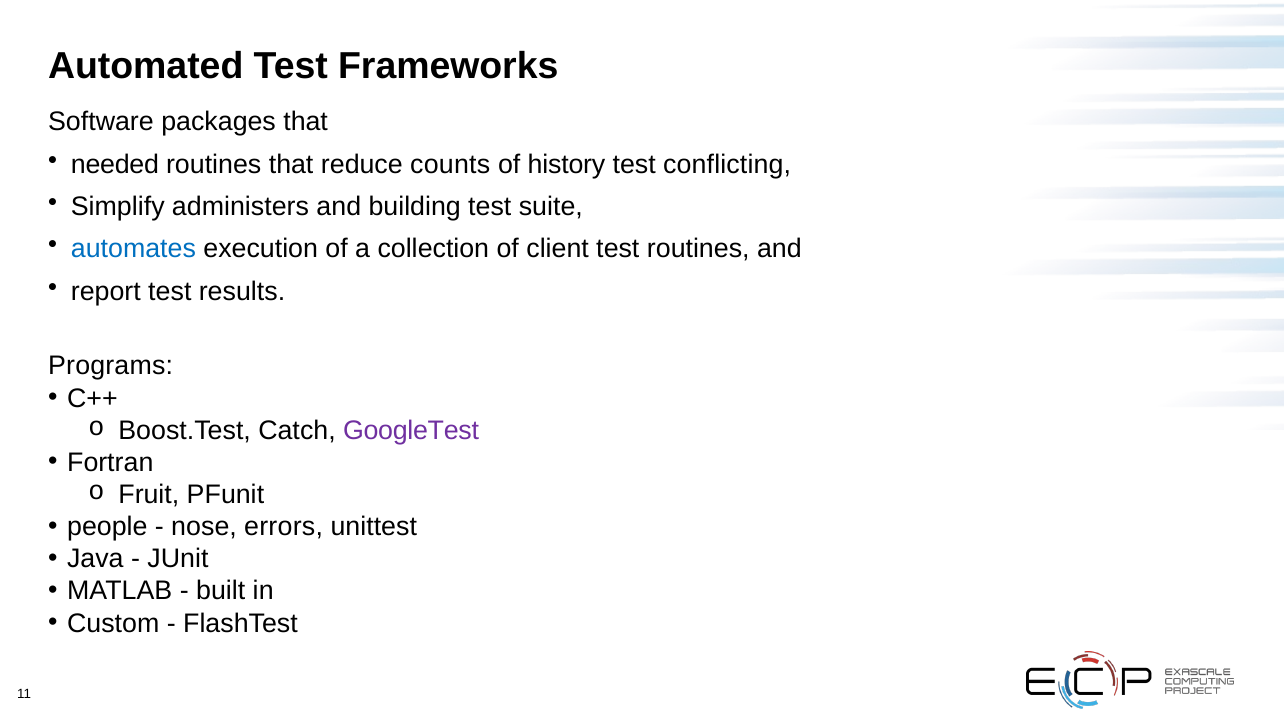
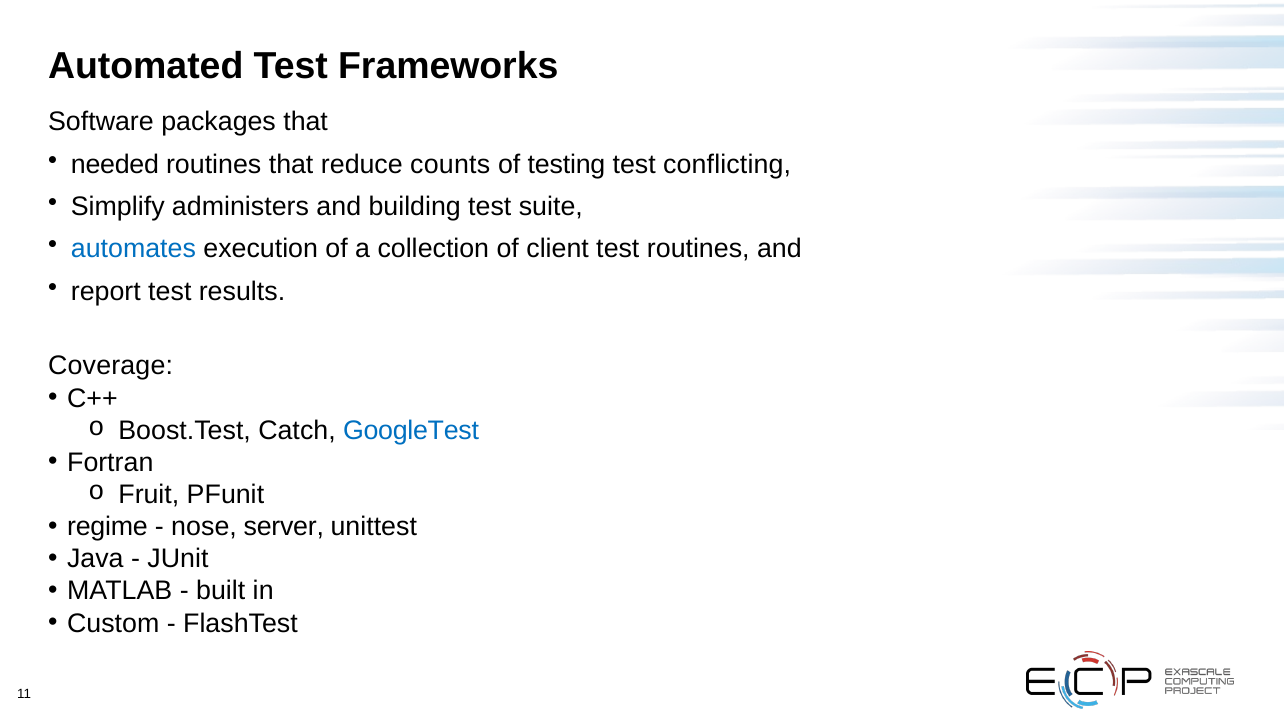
history: history -> testing
Programs: Programs -> Coverage
GoogleTest colour: purple -> blue
people: people -> regime
errors: errors -> server
